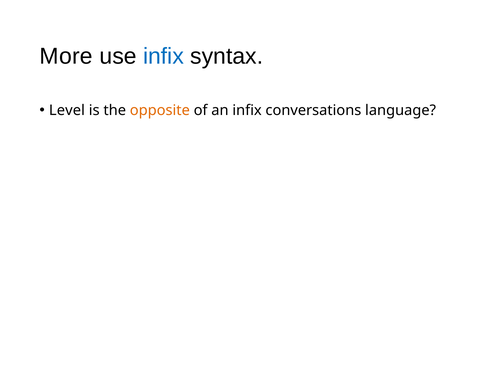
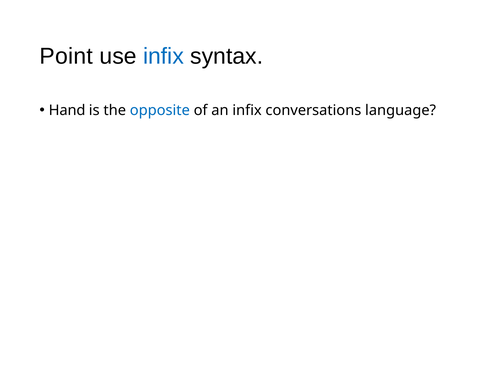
More: More -> Point
Level: Level -> Hand
opposite colour: orange -> blue
